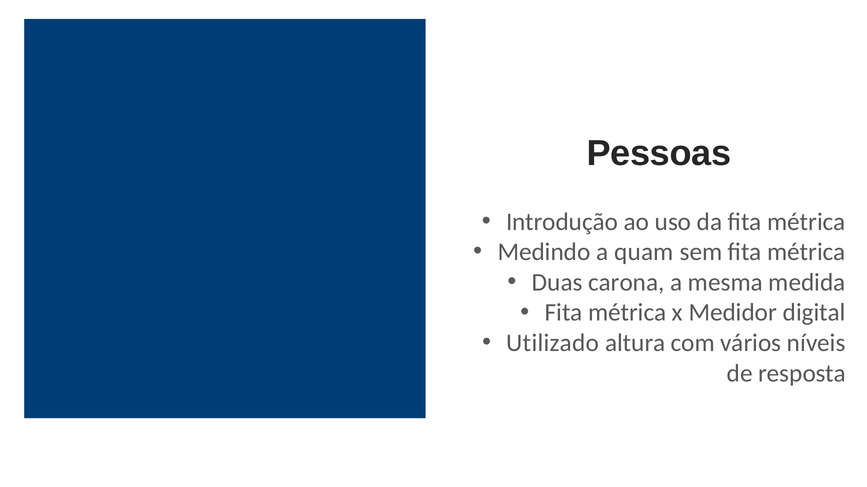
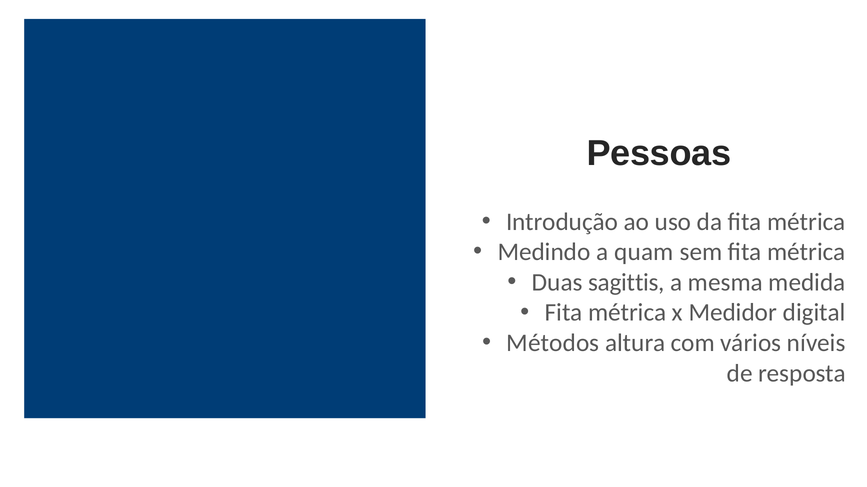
carona: carona -> sagittis
Utilizado: Utilizado -> Métodos
